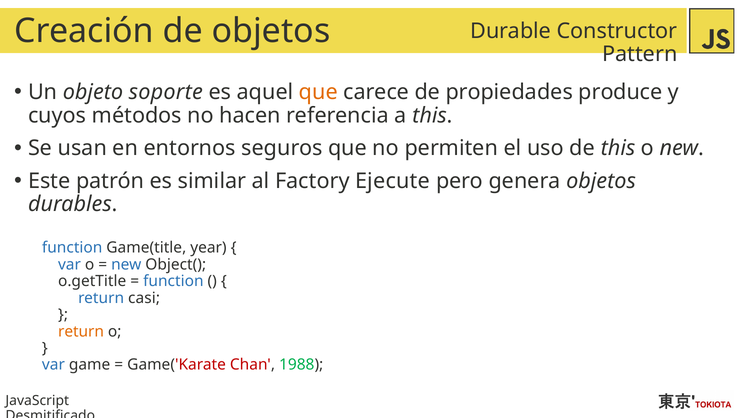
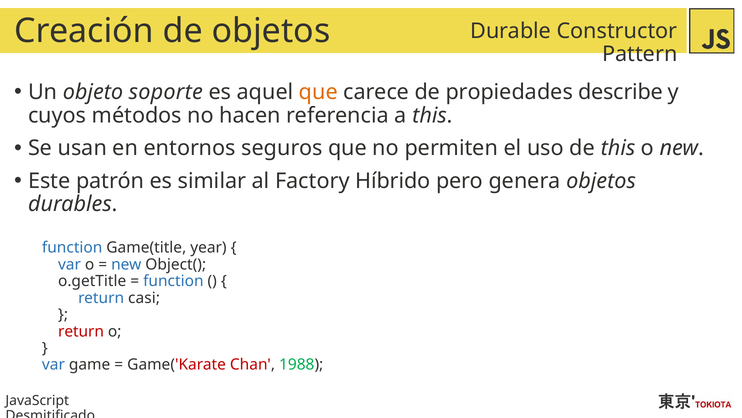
produce: produce -> describe
Ejecute: Ejecute -> Híbrido
return at (81, 331) colour: orange -> red
